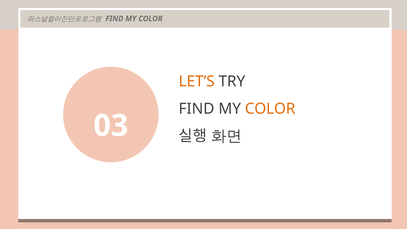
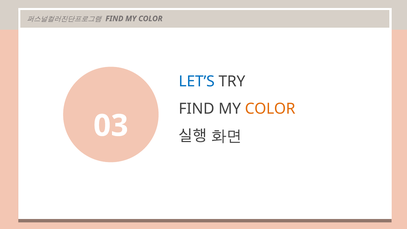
LET’S colour: orange -> blue
